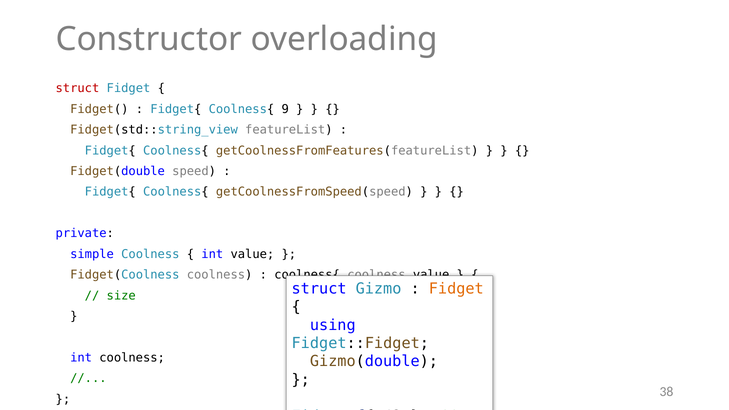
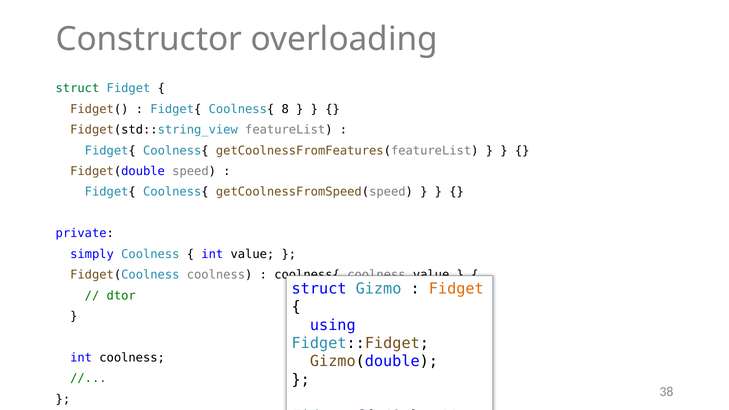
struct at (77, 88) colour: red -> green
9: 9 -> 8
simple: simple -> simply
size: size -> dtor
